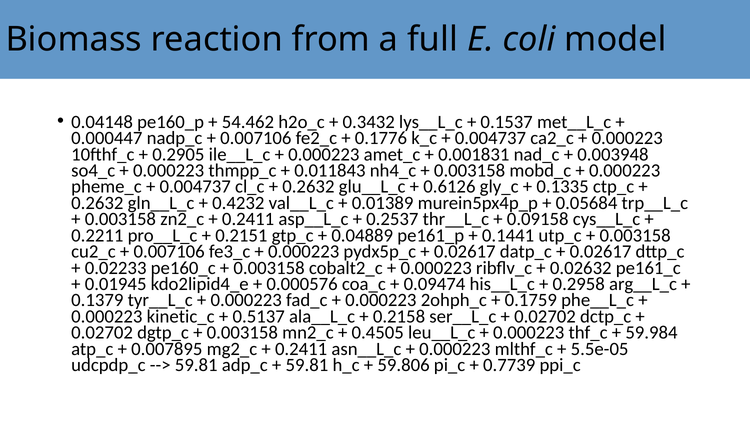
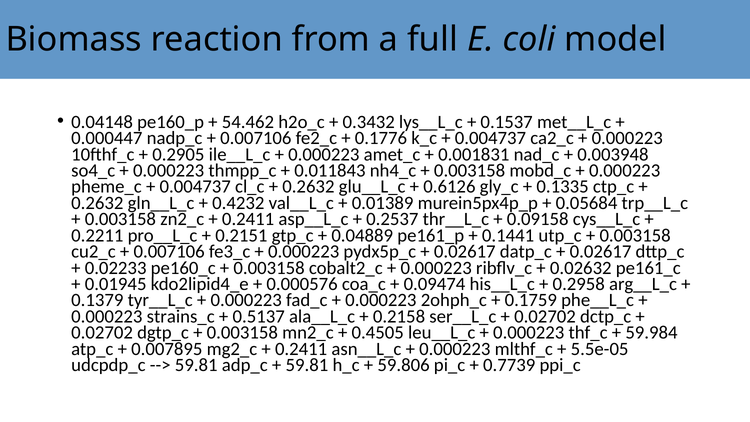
kinetic_c: kinetic_c -> strains_c
